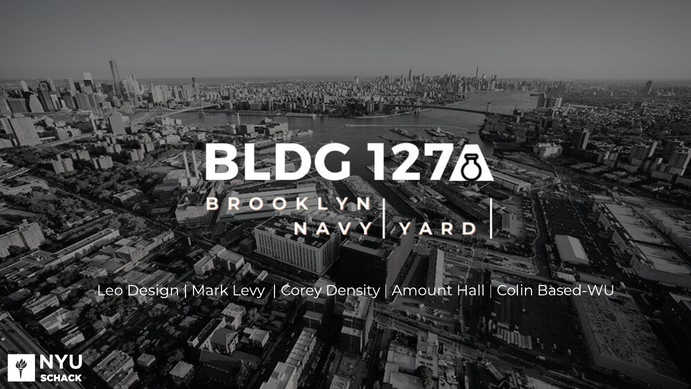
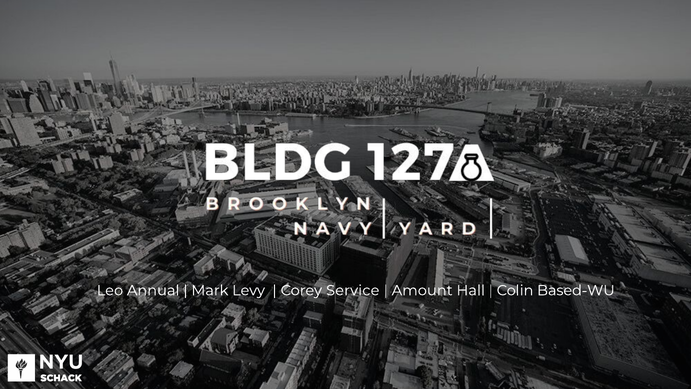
Design: Design -> Annual
Density: Density -> Service
